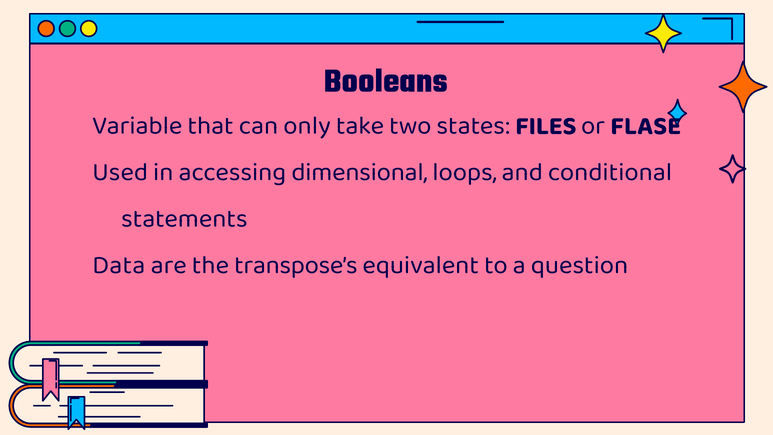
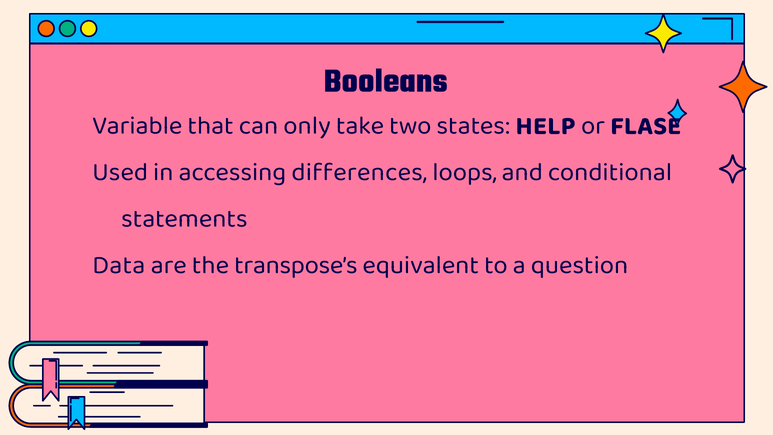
FILES: FILES -> HELP
dimensional: dimensional -> differences
